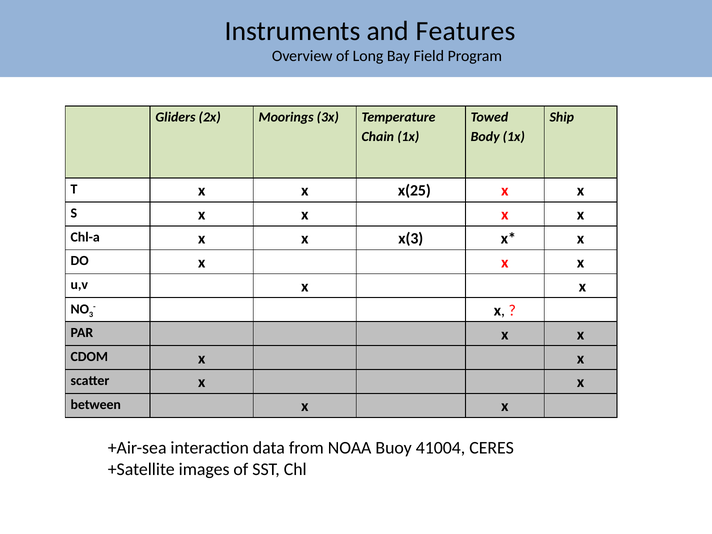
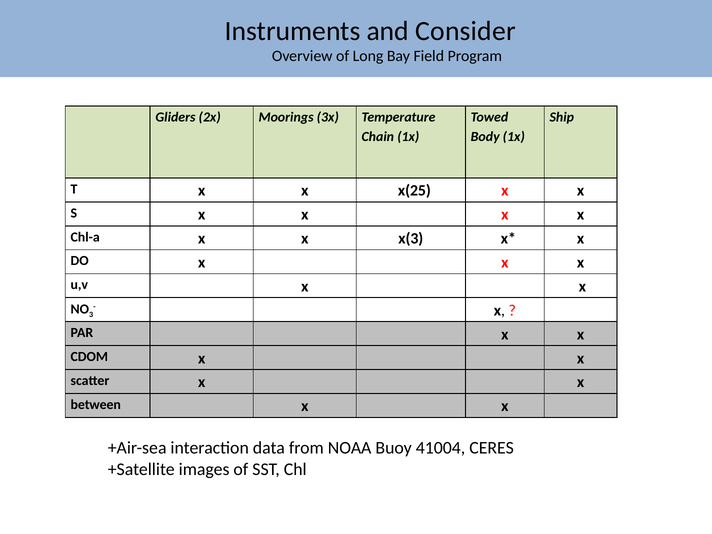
Features: Features -> Consider
